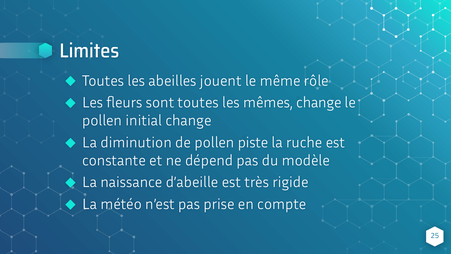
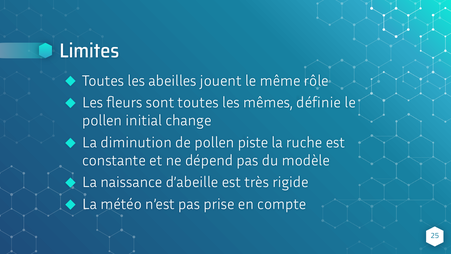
mêmes change: change -> définie
